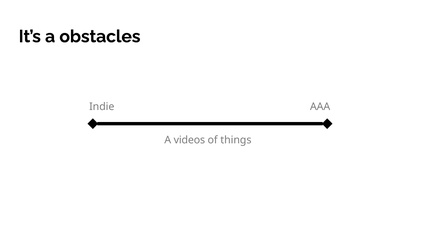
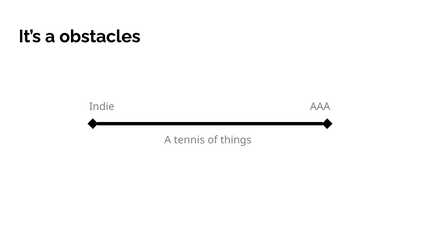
videos: videos -> tennis
